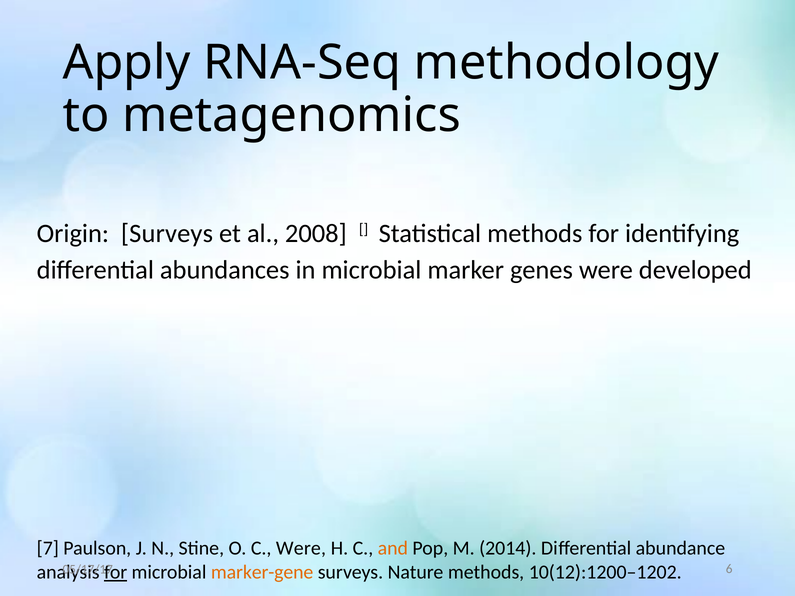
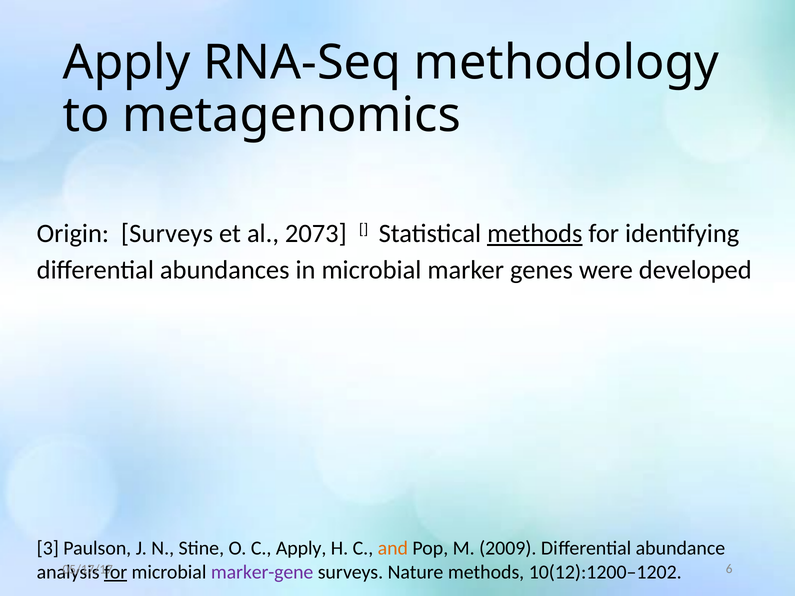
2008: 2008 -> 2073
methods at (535, 234) underline: none -> present
7: 7 -> 3
C Were: Were -> Apply
2014: 2014 -> 2009
marker-gene colour: orange -> purple
